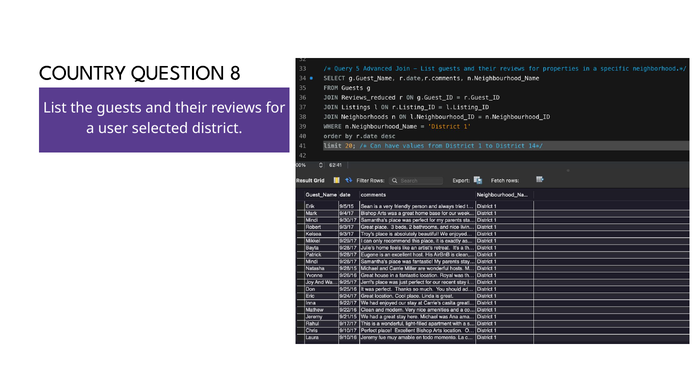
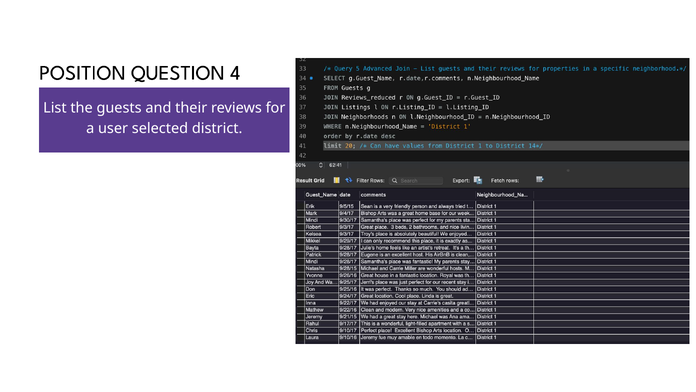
COUNTRY: COUNTRY -> POSITION
8: 8 -> 4
